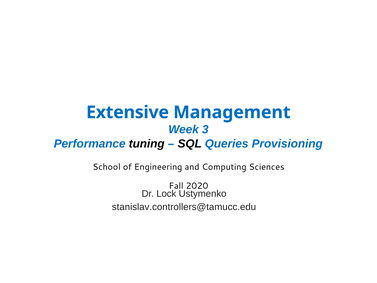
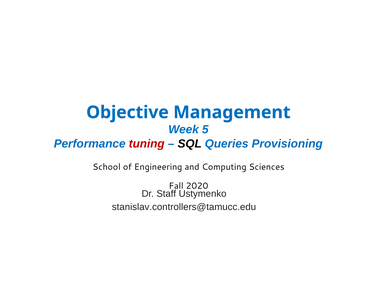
Extensive: Extensive -> Objective
3: 3 -> 5
tuning colour: black -> red
Lock: Lock -> Staff
